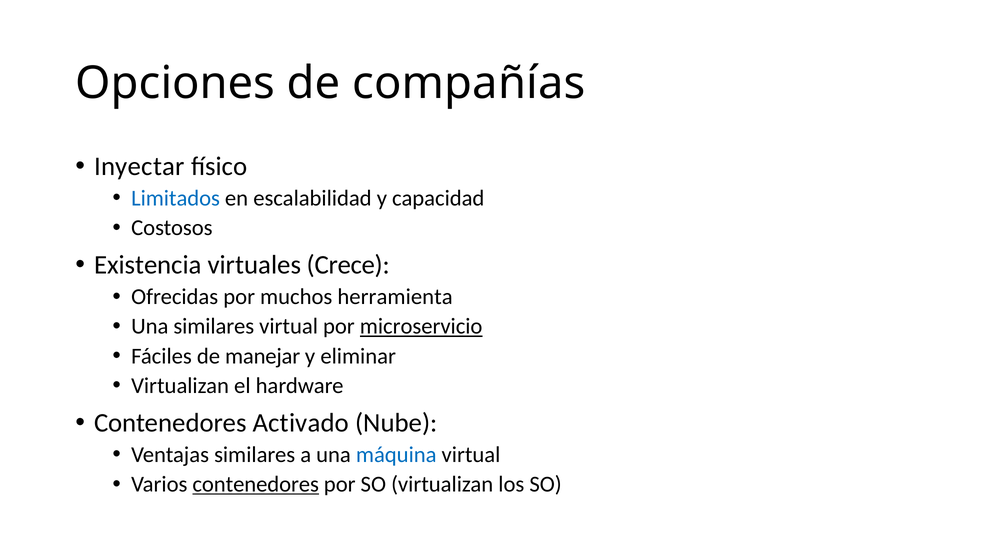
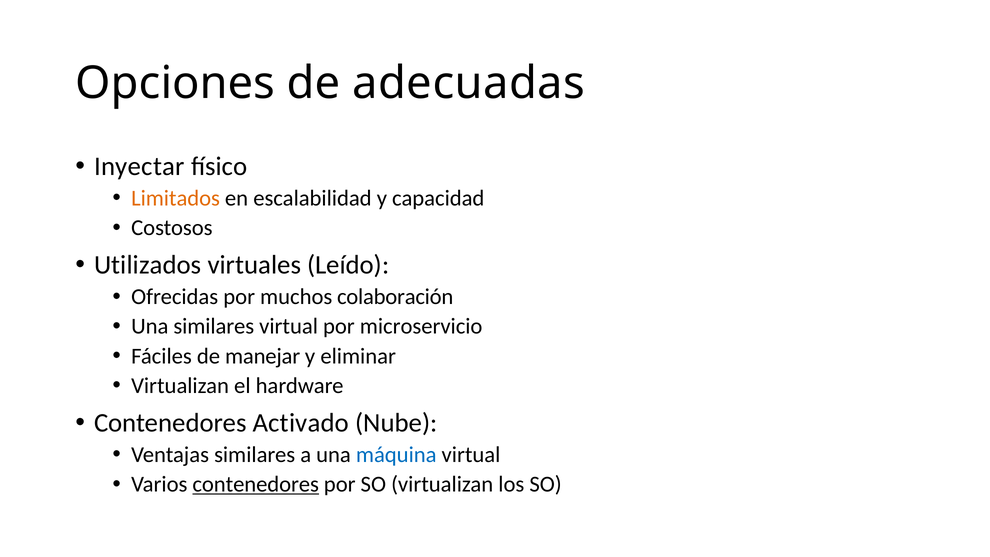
compañías: compañías -> adecuadas
Limitados colour: blue -> orange
Existencia: Existencia -> Utilizados
Crece: Crece -> Leído
herramienta: herramienta -> colaboración
microservicio underline: present -> none
